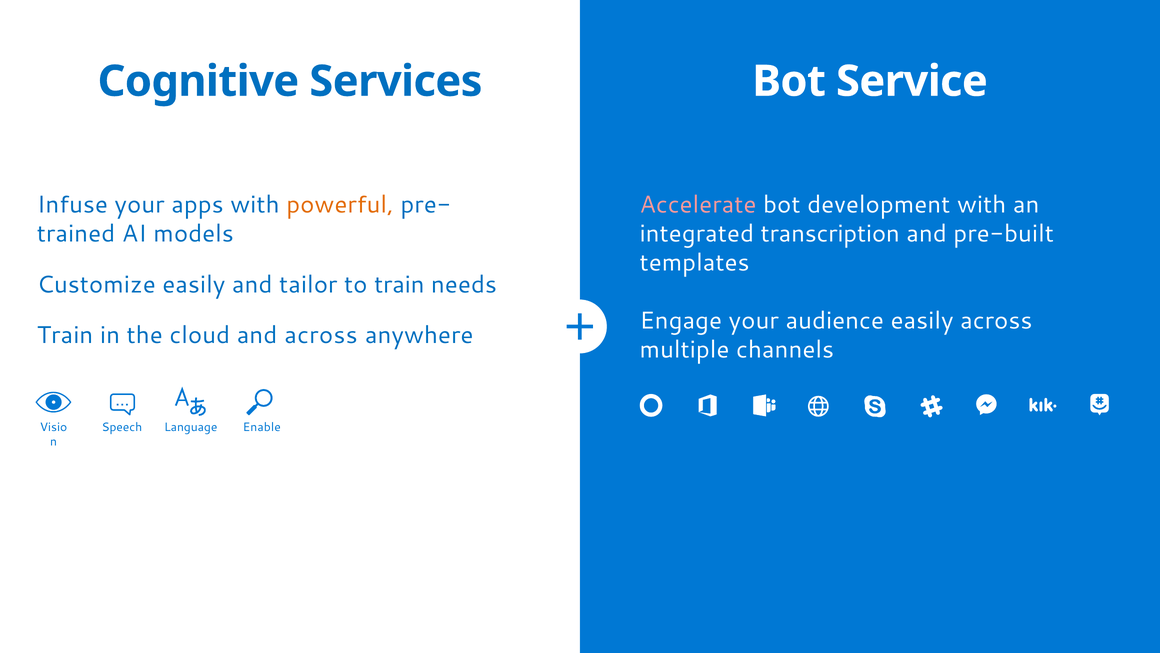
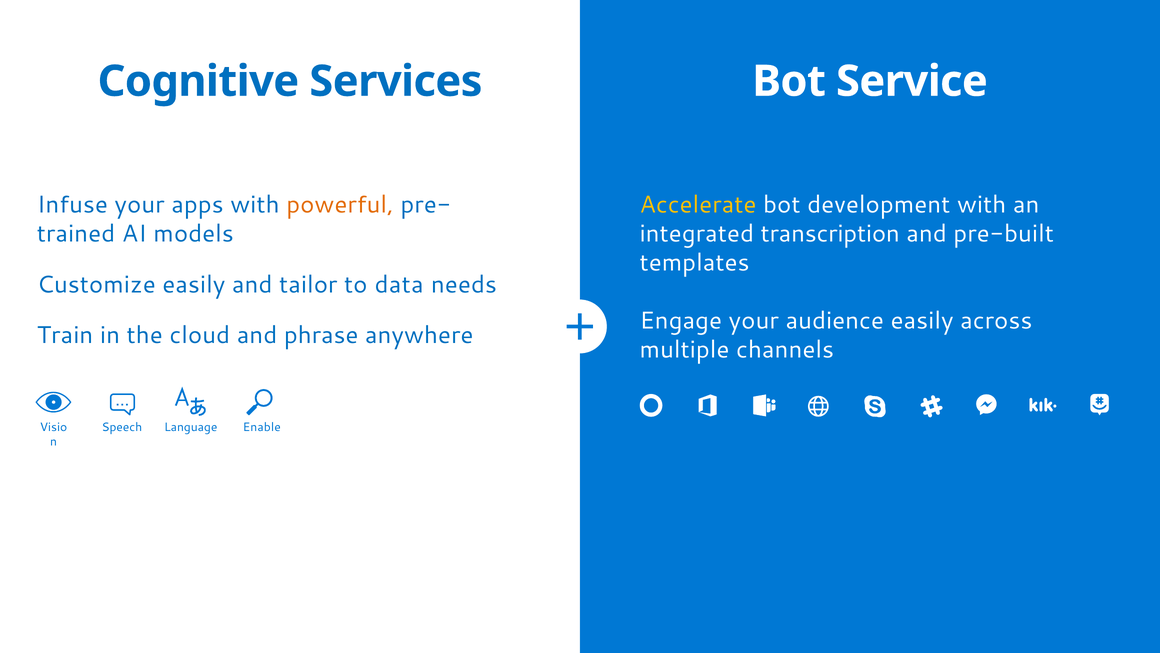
Accelerate colour: pink -> yellow
to train: train -> data
and across: across -> phrase
